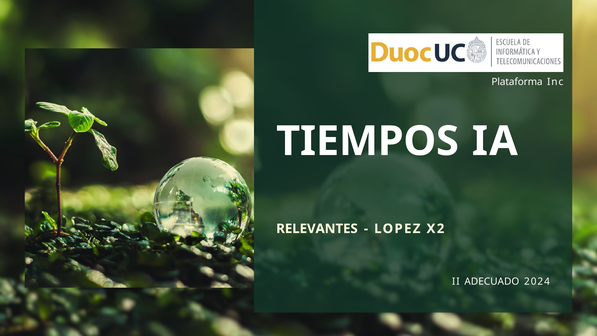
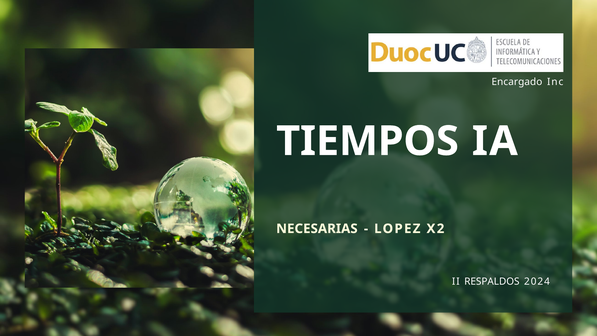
Plataforma: Plataforma -> Encargado
RELEVANTES: RELEVANTES -> NECESARIAS
ADECUADO: ADECUADO -> RESPALDOS
